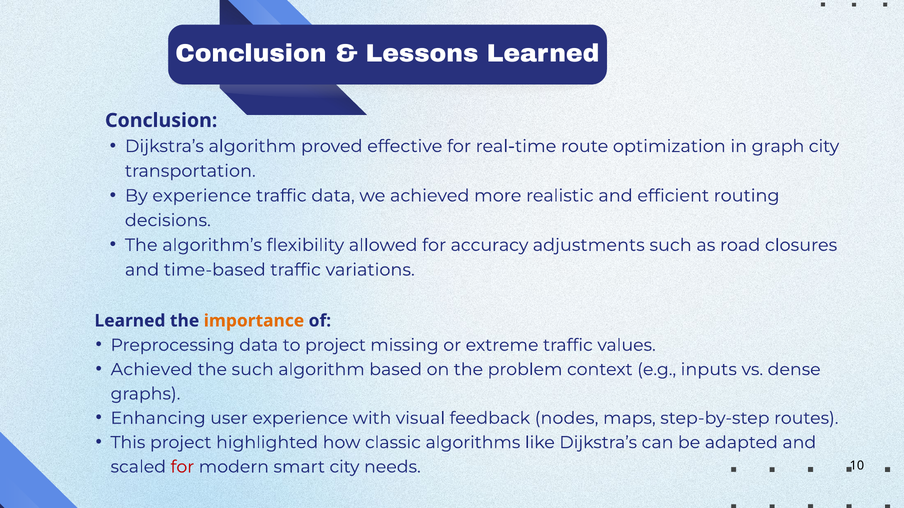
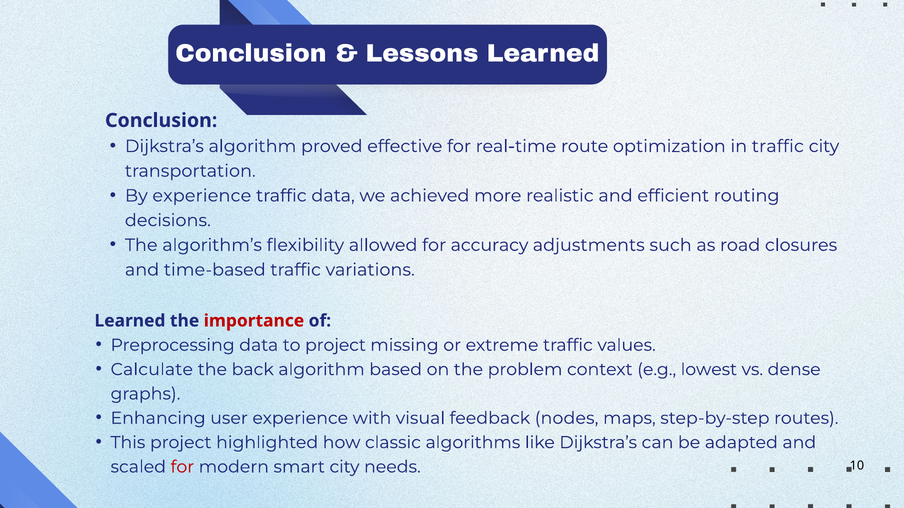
in graph: graph -> traffic
importance colour: orange -> red
Achieved at (152, 370): Achieved -> Calculate
the such: such -> back
inputs: inputs -> lowest
